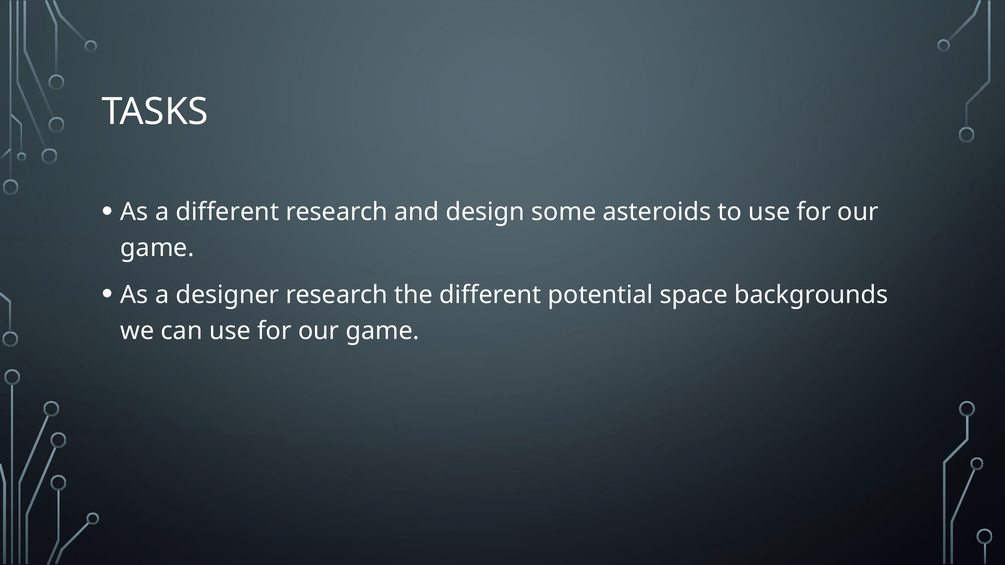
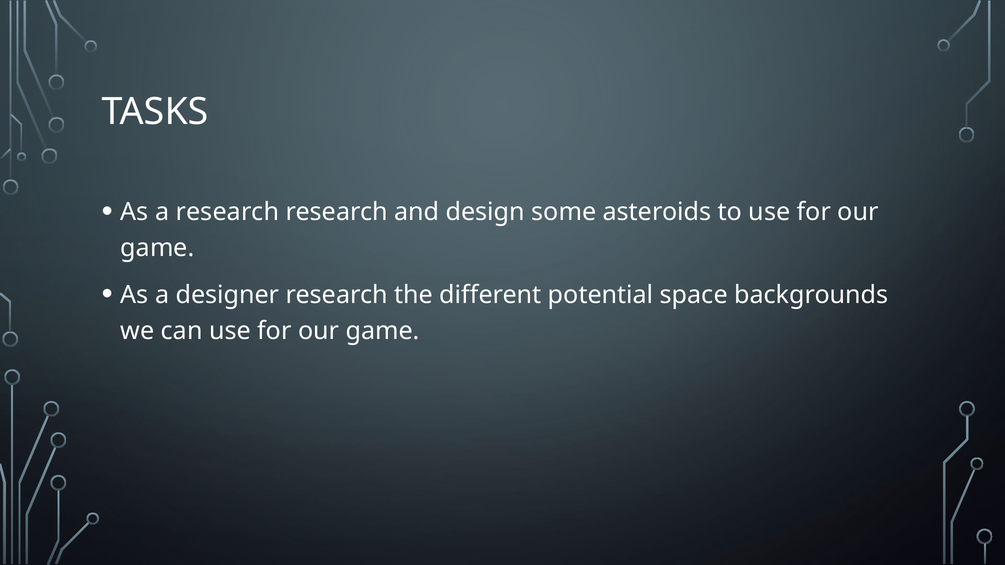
a different: different -> research
